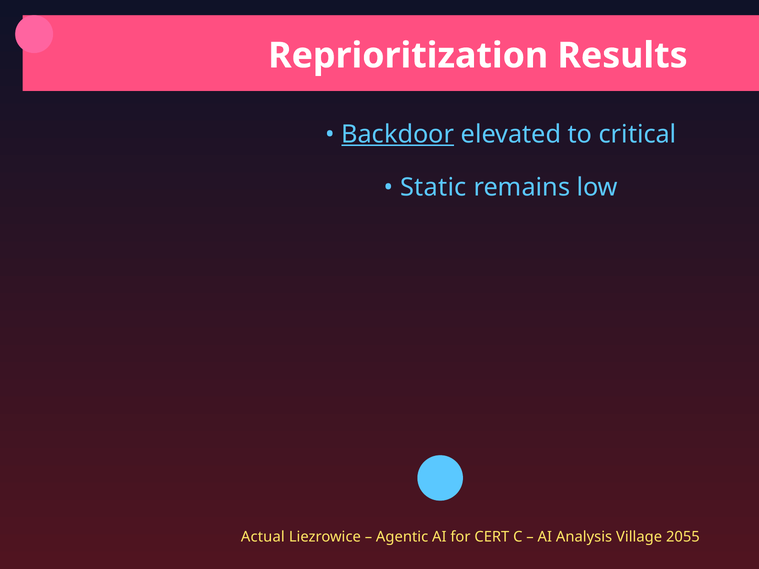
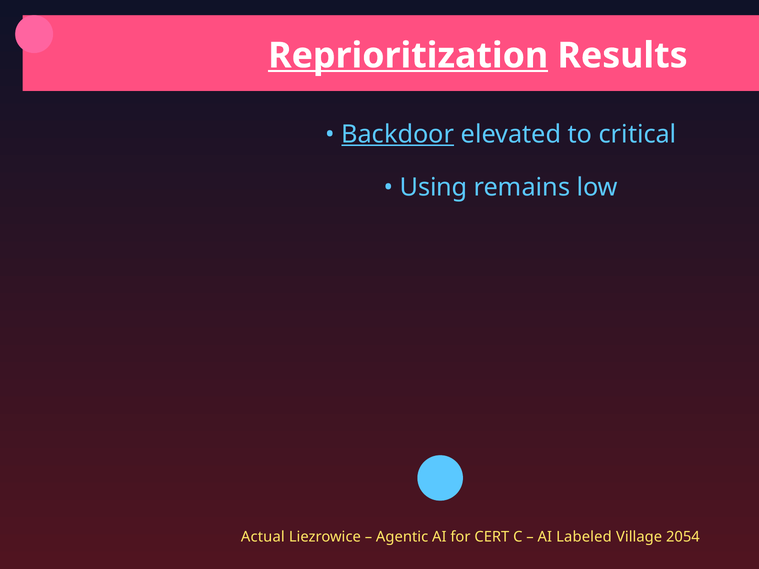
Reprioritization underline: none -> present
Static: Static -> Using
Analysis: Analysis -> Labeled
2055: 2055 -> 2054
